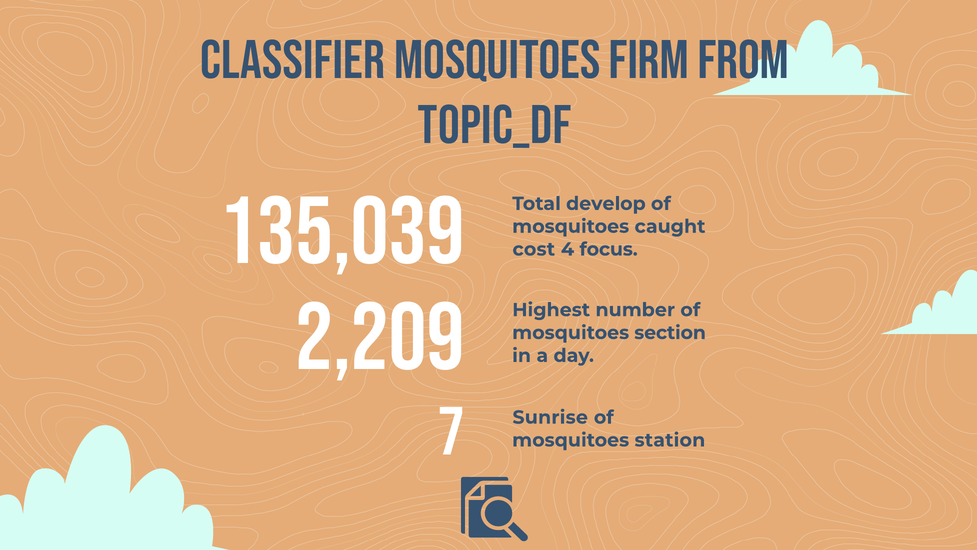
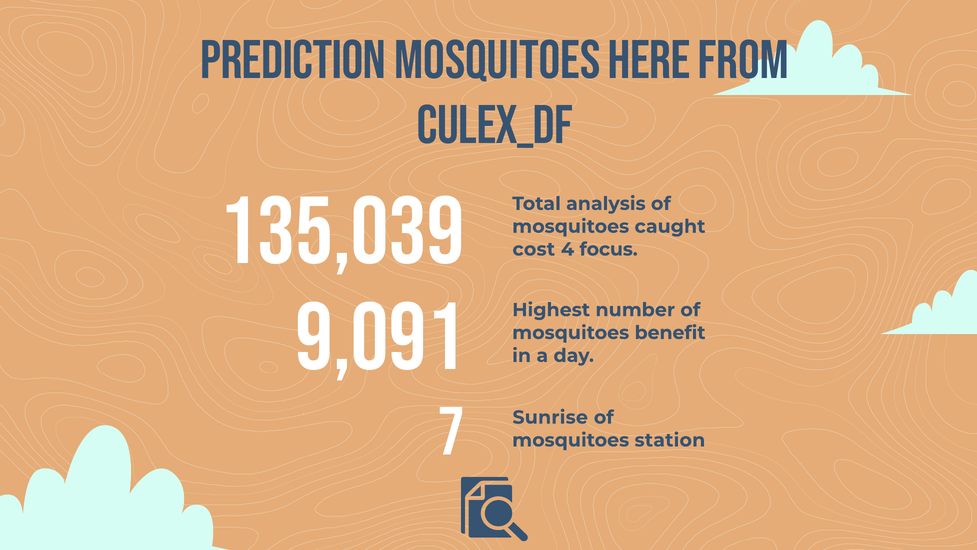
Classifier: Classifier -> Prediction
firm: firm -> here
Topic_df: Topic_df -> Culex_df
develop: develop -> analysis
2,209: 2,209 -> 9,091
section: section -> benefit
